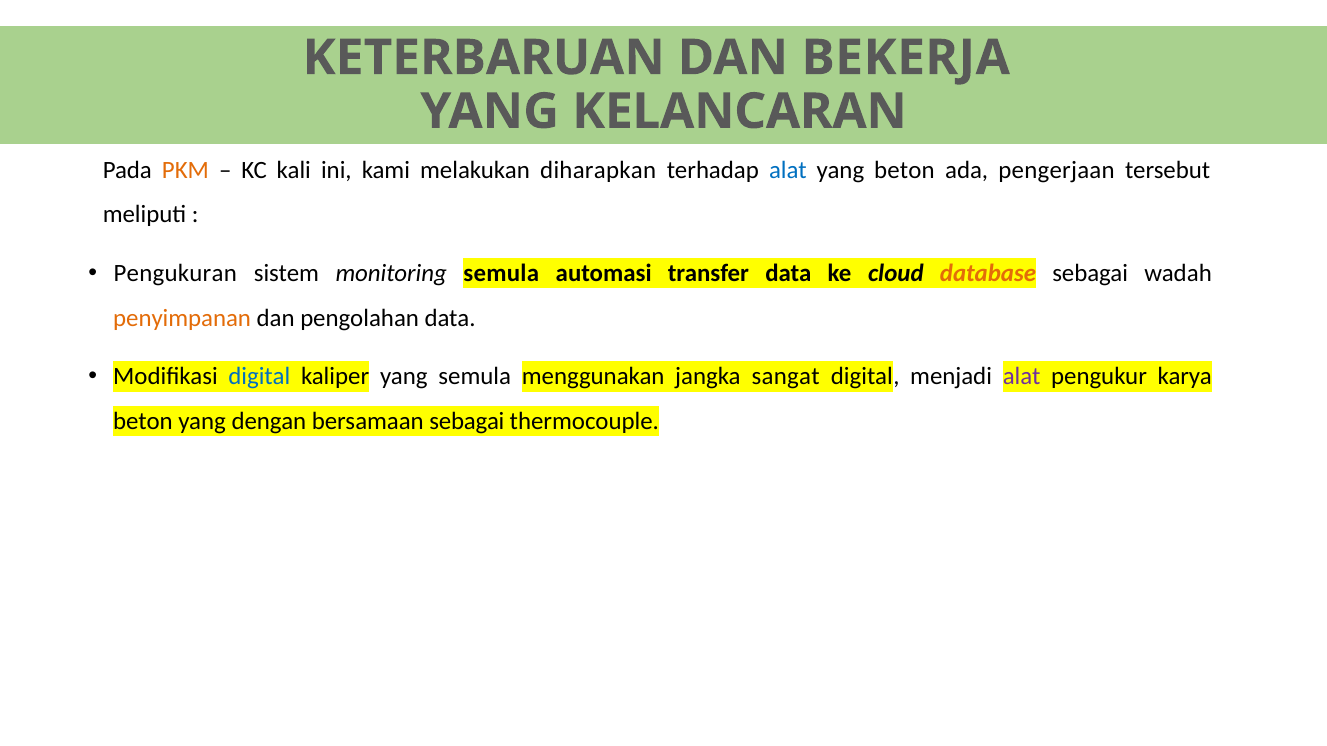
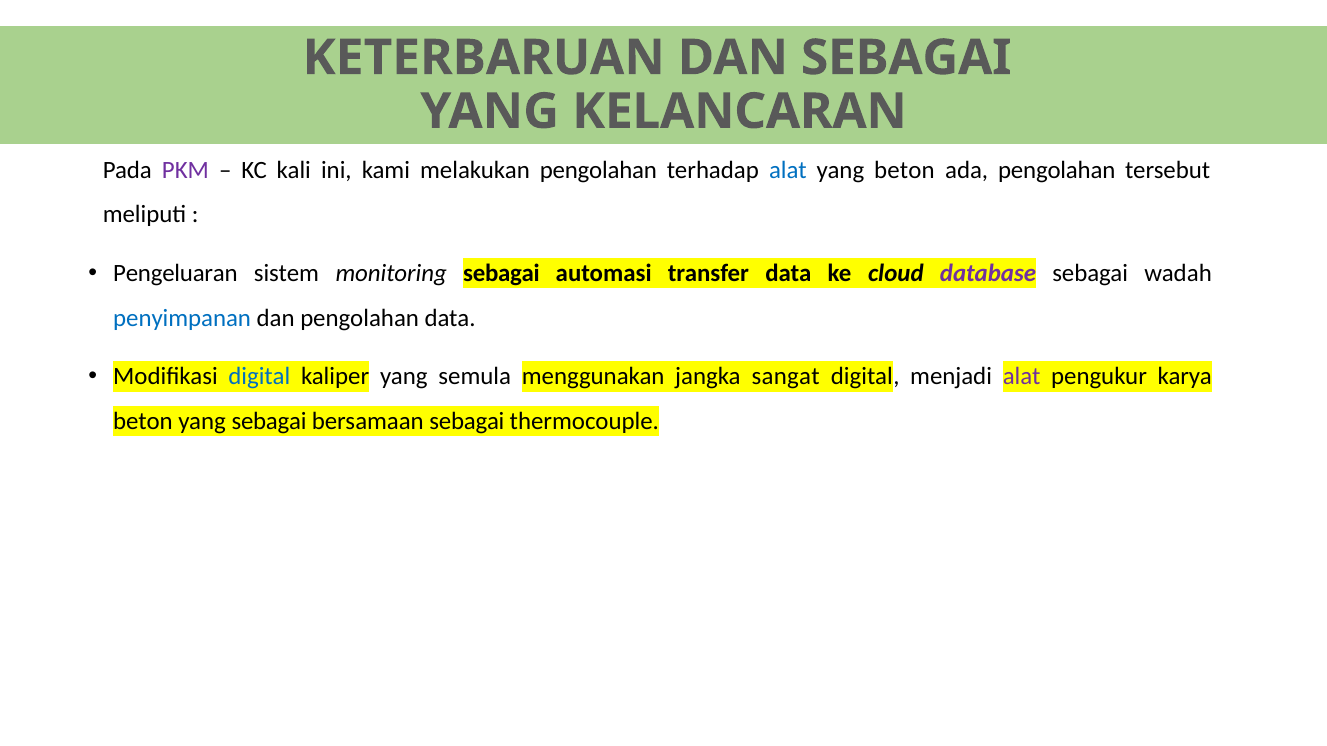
DAN BEKERJA: BEKERJA -> SEBAGAI
PKM colour: orange -> purple
melakukan diharapkan: diharapkan -> pengolahan
ada pengerjaan: pengerjaan -> pengolahan
Pengukuran: Pengukuran -> Pengeluaran
monitoring semula: semula -> sebagai
database colour: orange -> purple
penyimpanan colour: orange -> blue
yang dengan: dengan -> sebagai
